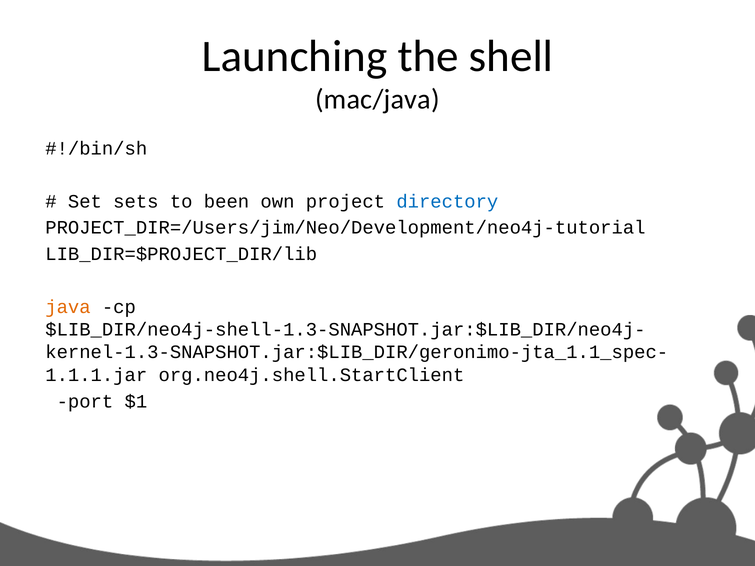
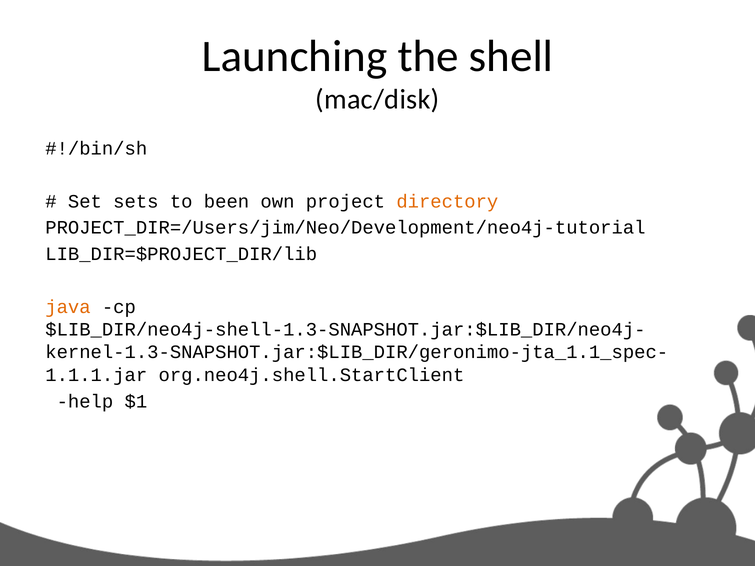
mac/java: mac/java -> mac/disk
directory colour: blue -> orange
port: port -> help
